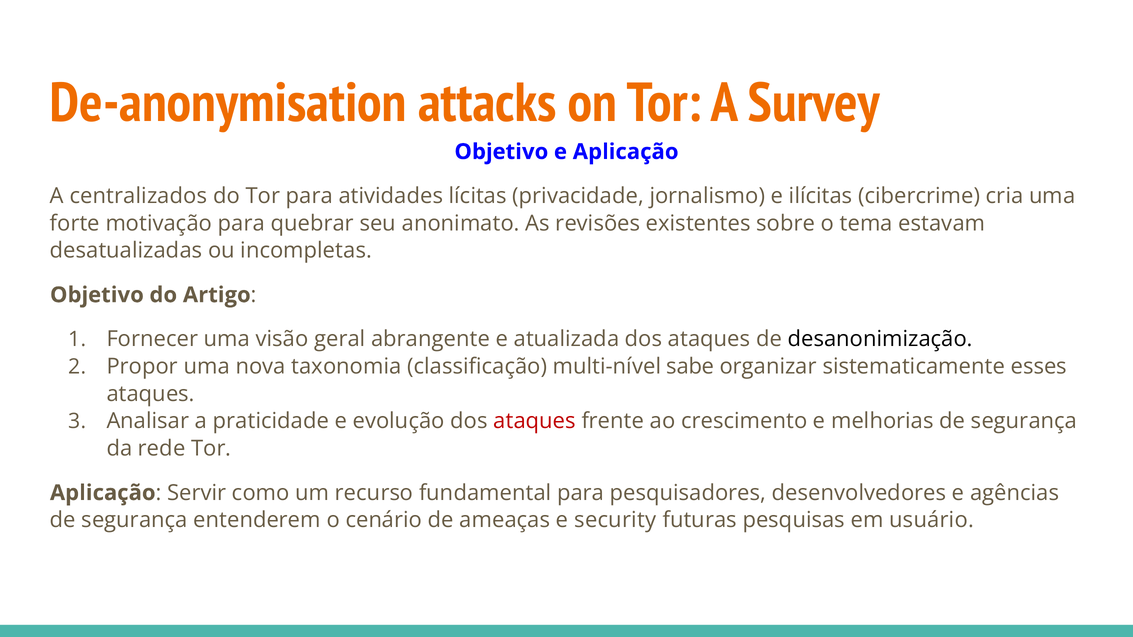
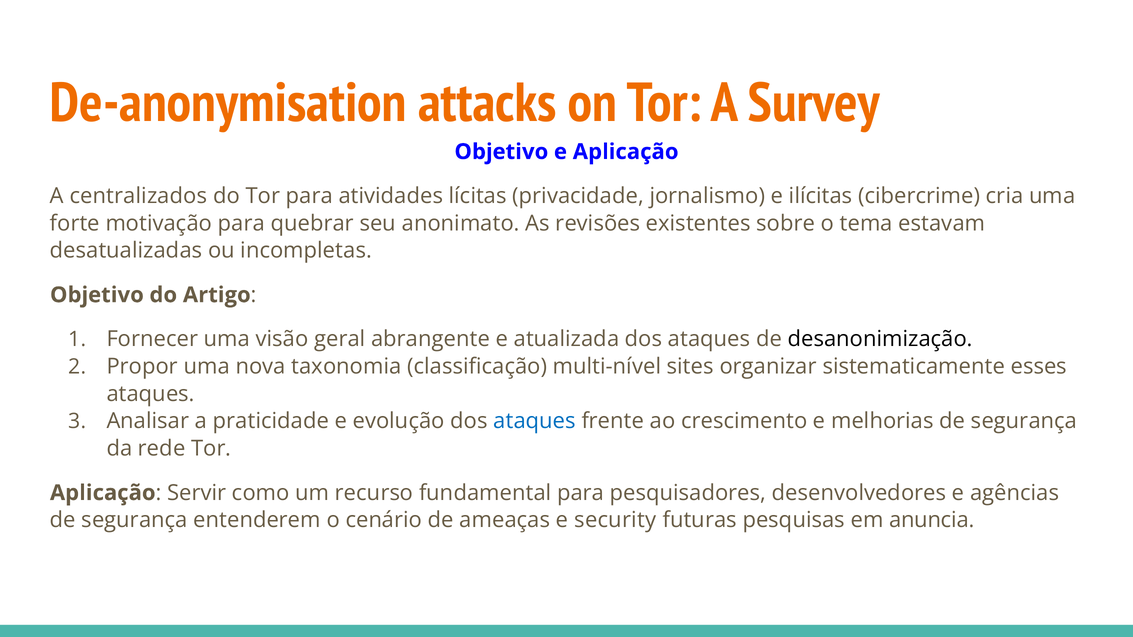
sabe: sabe -> sites
ataques at (535, 421) colour: red -> blue
usuário: usuário -> anuncia
